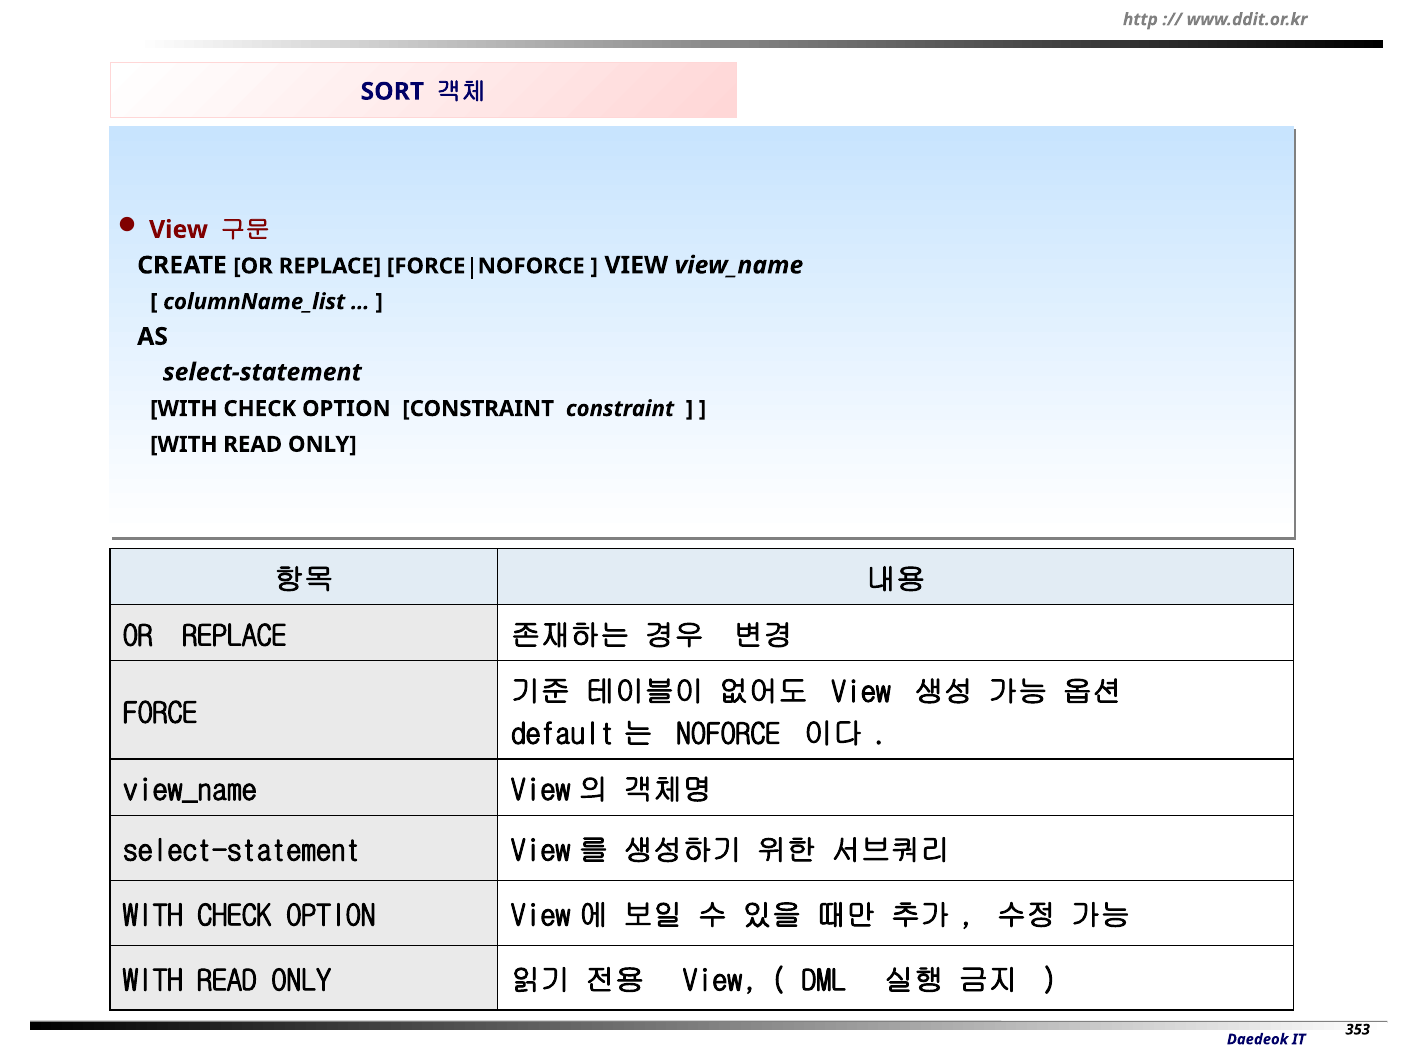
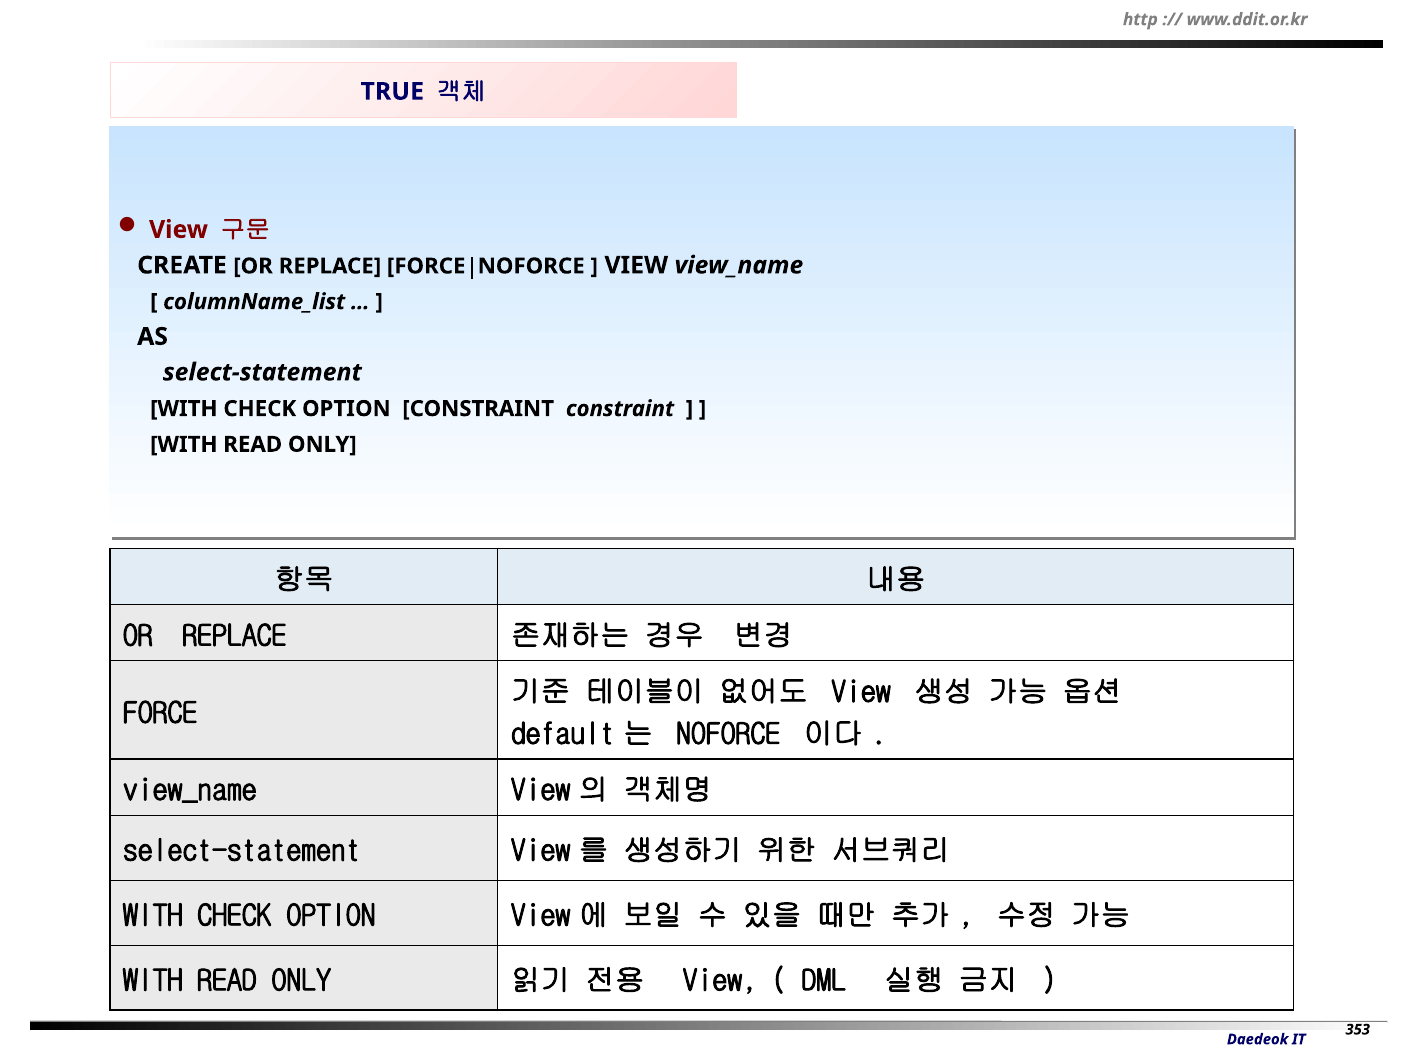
SORT: SORT -> TRUE
